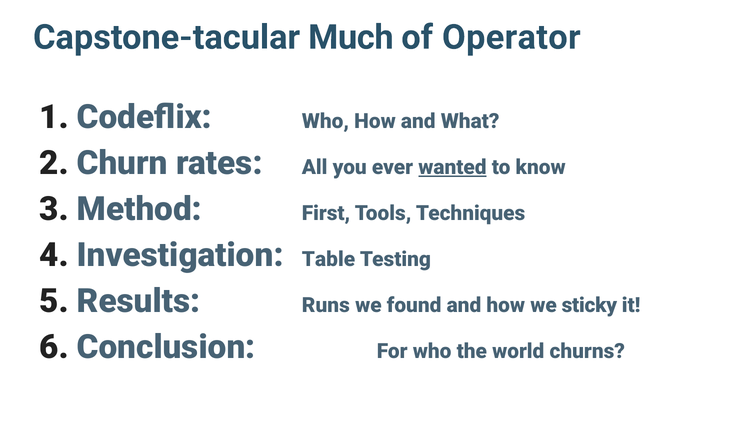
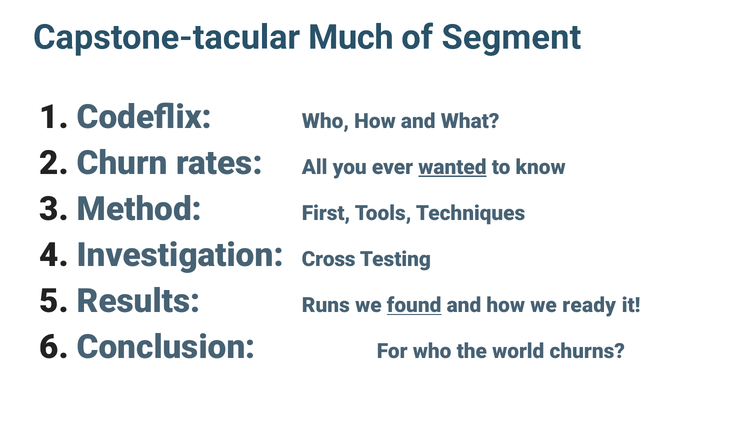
Operator: Operator -> Segment
Table: Table -> Cross
found underline: none -> present
sticky: sticky -> ready
